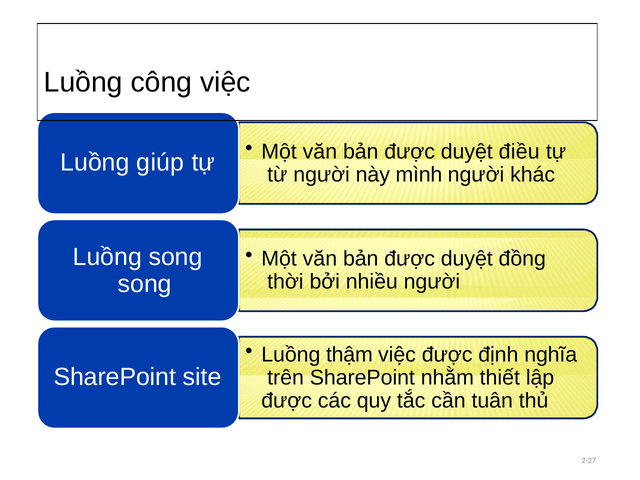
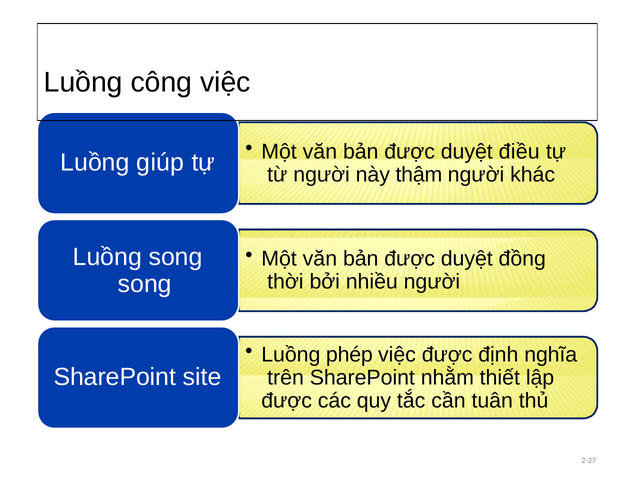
mình: mình -> thậm
thậm: thậm -> phép
